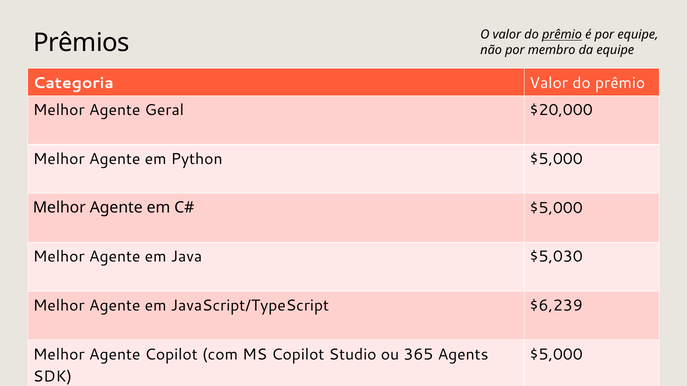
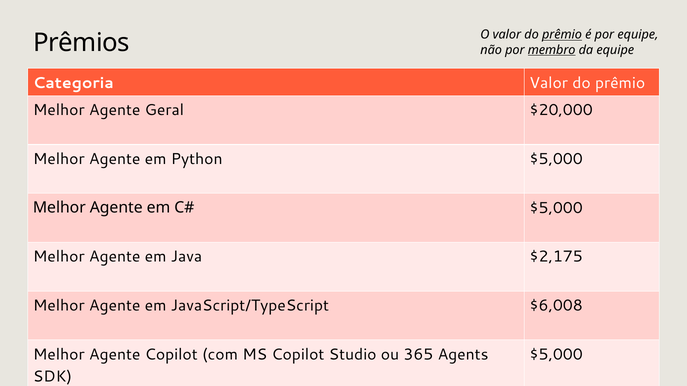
membro underline: none -> present
$5,030: $5,030 -> $2,175
$6,239: $6,239 -> $6,008
